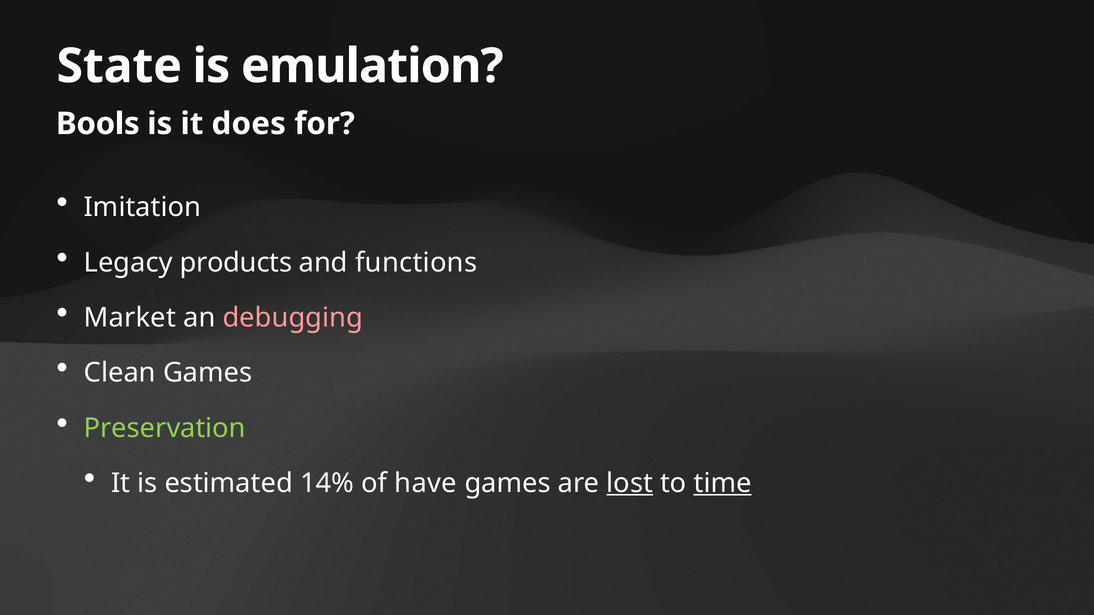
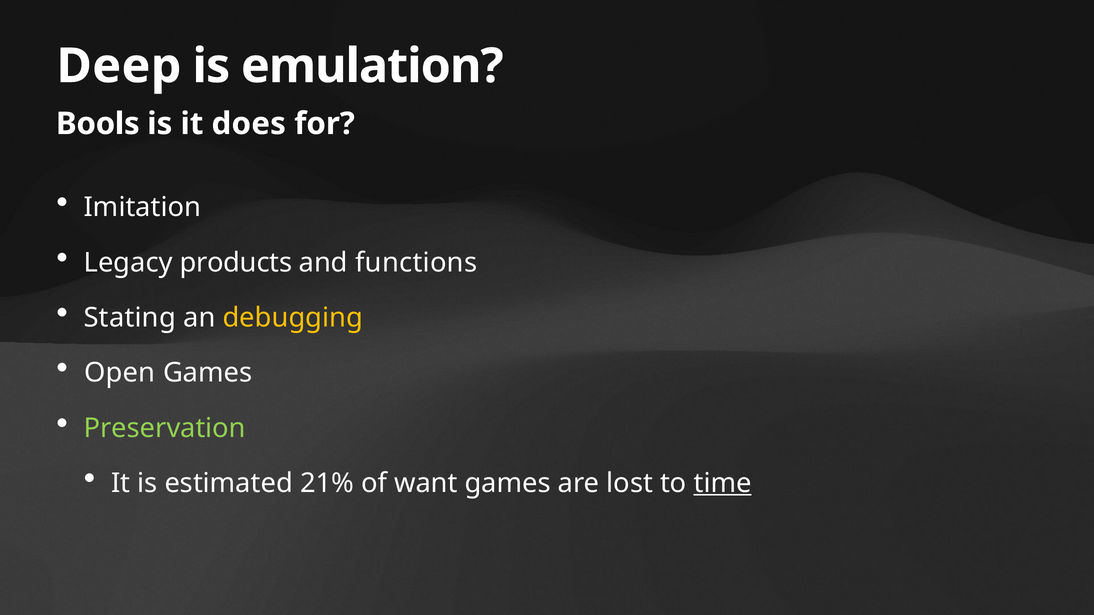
State: State -> Deep
Market: Market -> Stating
debugging colour: pink -> yellow
Clean: Clean -> Open
14%: 14% -> 21%
have: have -> want
lost underline: present -> none
